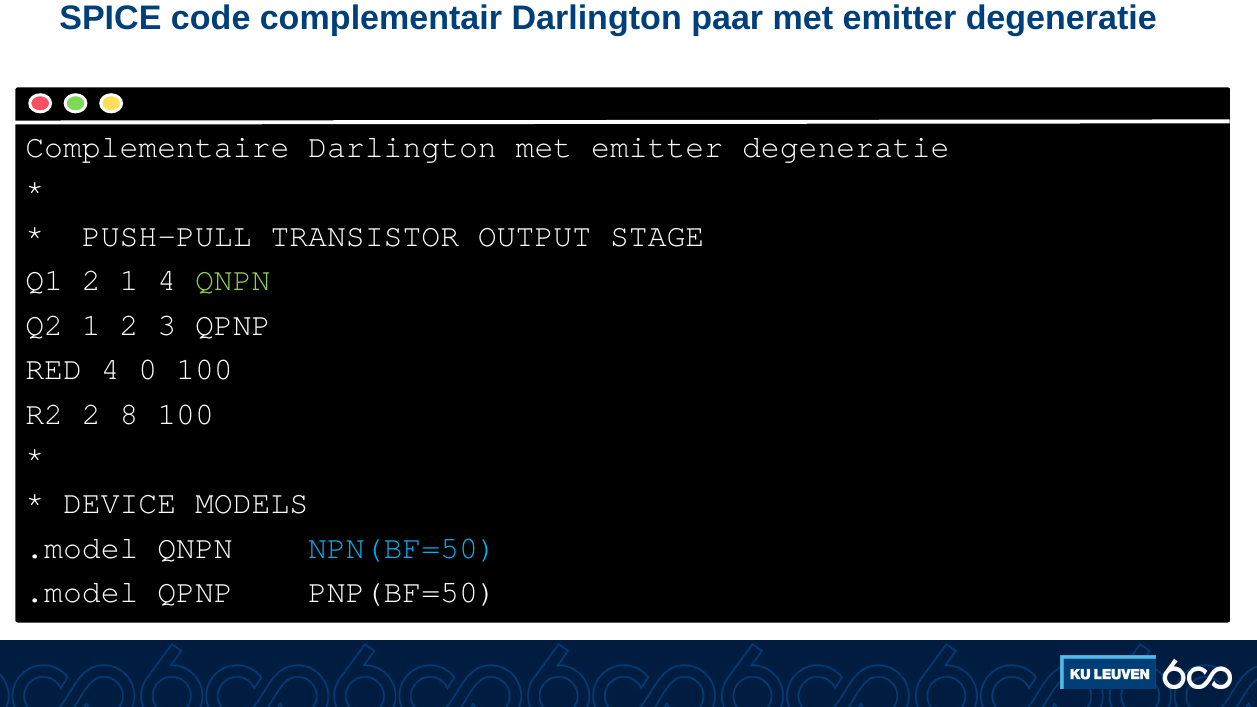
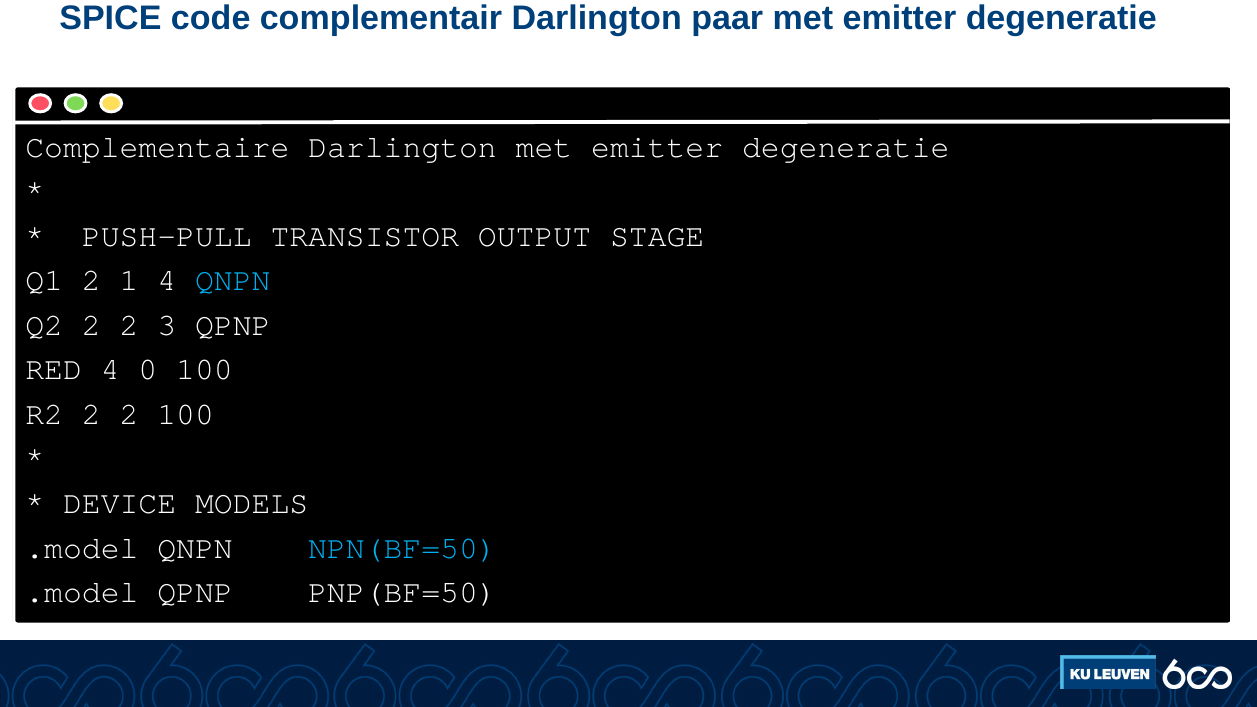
QNPN at (233, 280) colour: light green -> light blue
Q2 1: 1 -> 2
R2 2 8: 8 -> 2
